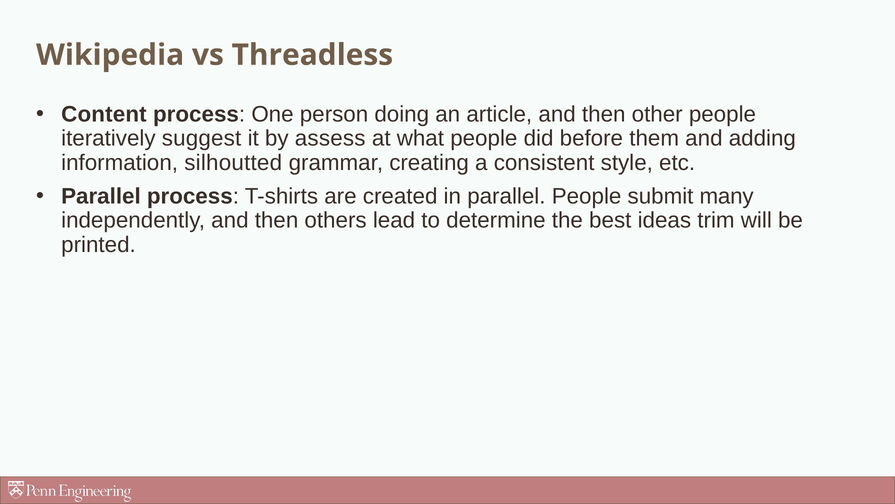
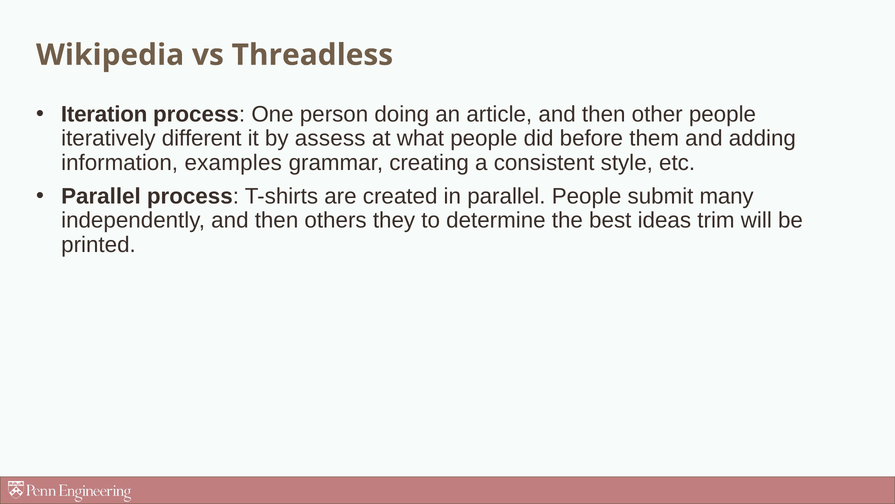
Content: Content -> Iteration
suggest: suggest -> different
silhoutted: silhoutted -> examples
lead: lead -> they
